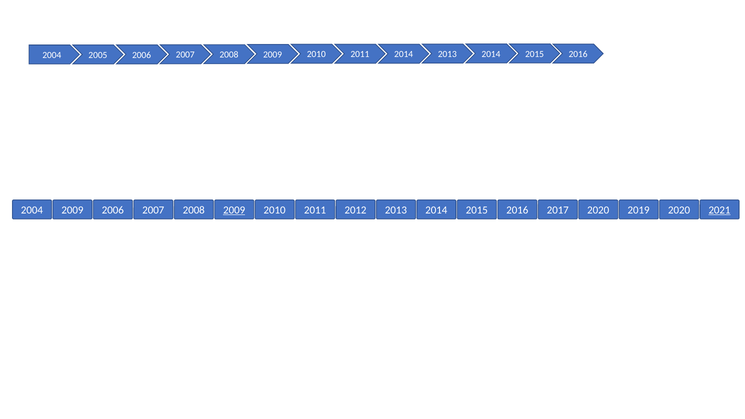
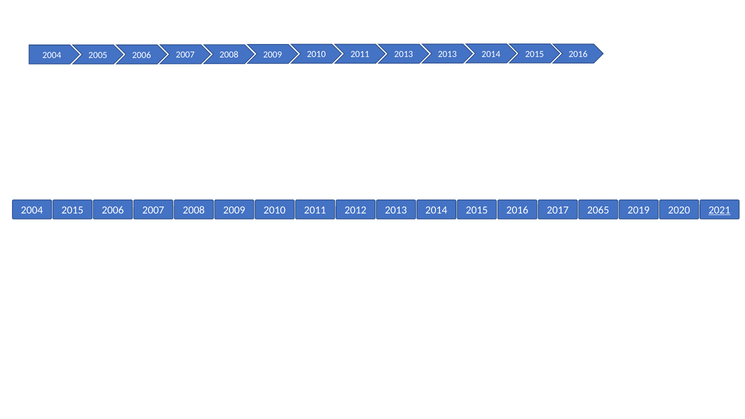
2011 2014: 2014 -> 2013
2004 2009: 2009 -> 2015
2009 at (234, 210) underline: present -> none
2017 2020: 2020 -> 2065
